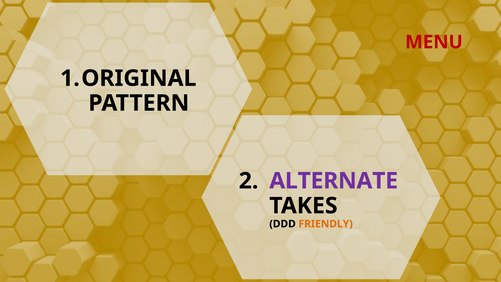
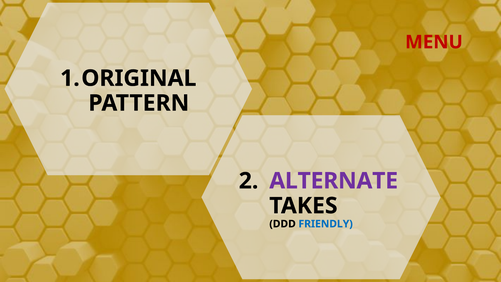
FRIENDLY colour: orange -> blue
